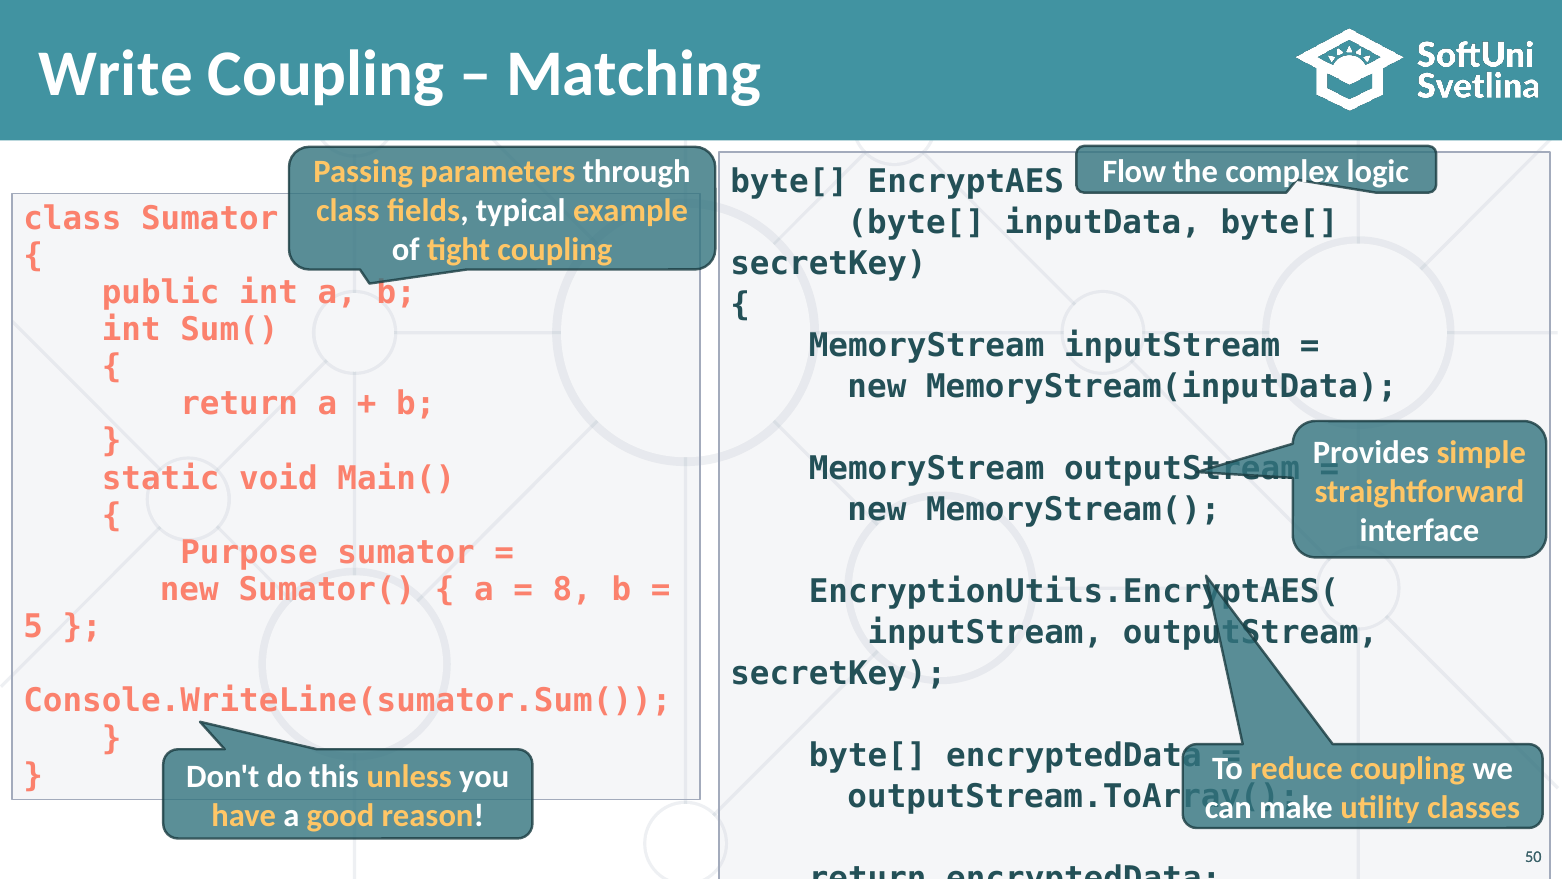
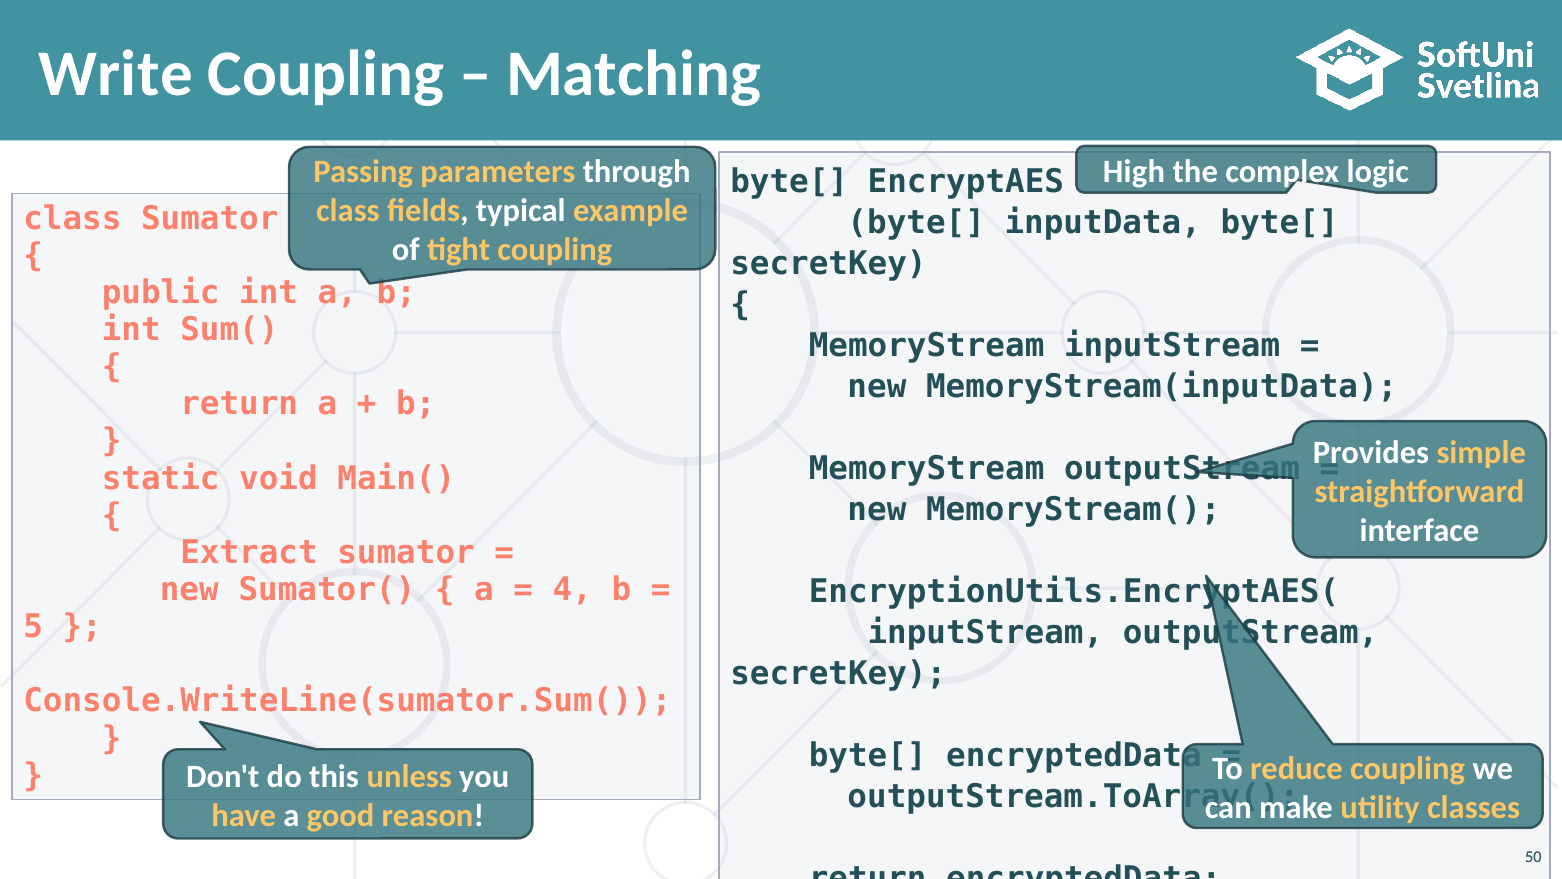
Flow: Flow -> High
Purpose: Purpose -> Extract
8: 8 -> 4
